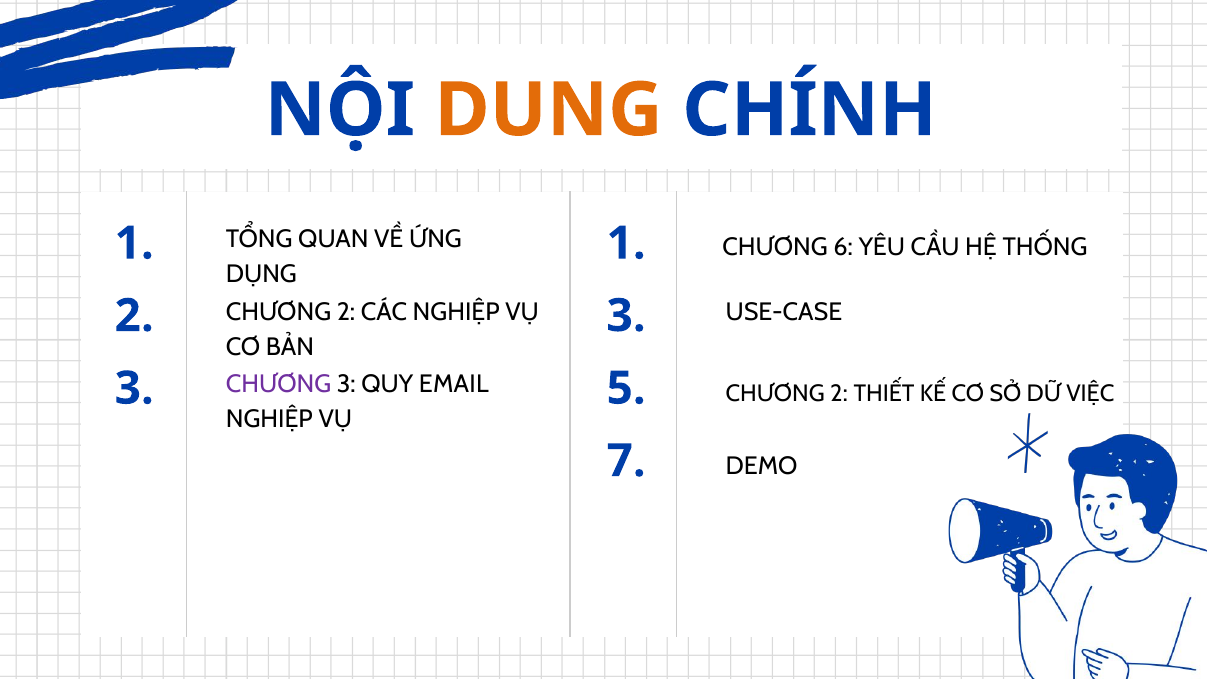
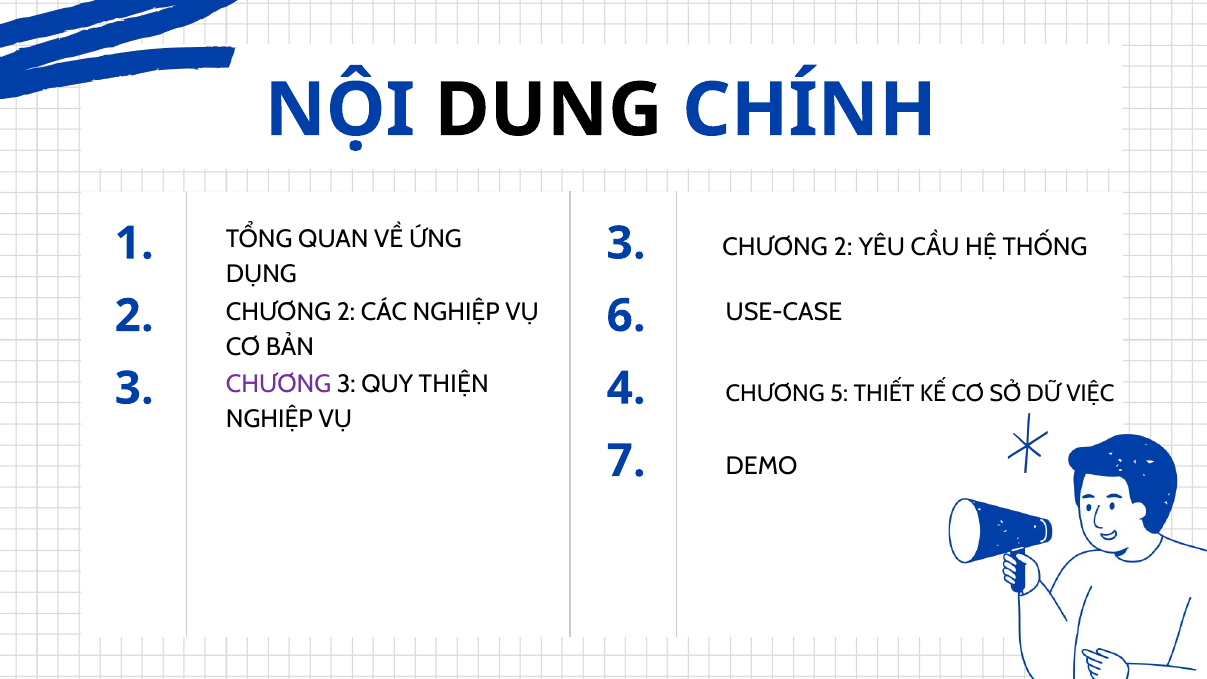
DUNG colour: orange -> black
1 1: 1 -> 3
6 at (843, 248): 6 -> 2
2 3: 3 -> 6
EMAIL: EMAIL -> THIỆN
5: 5 -> 4
2 at (839, 393): 2 -> 5
